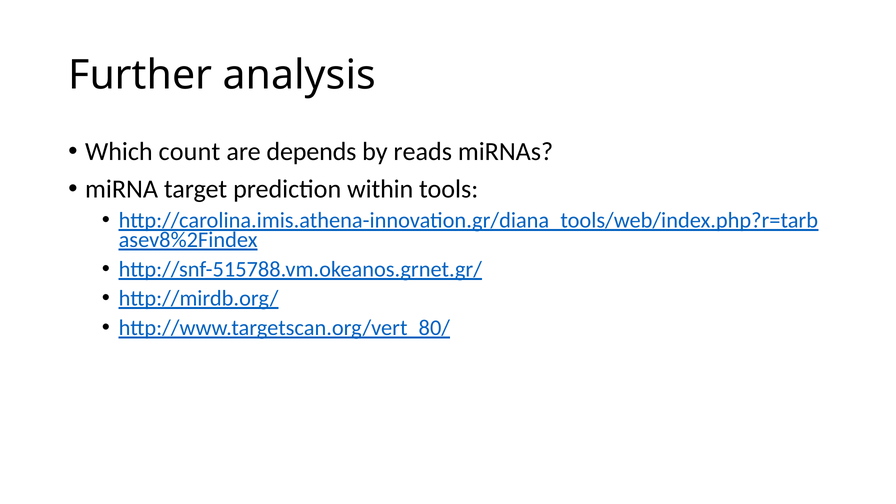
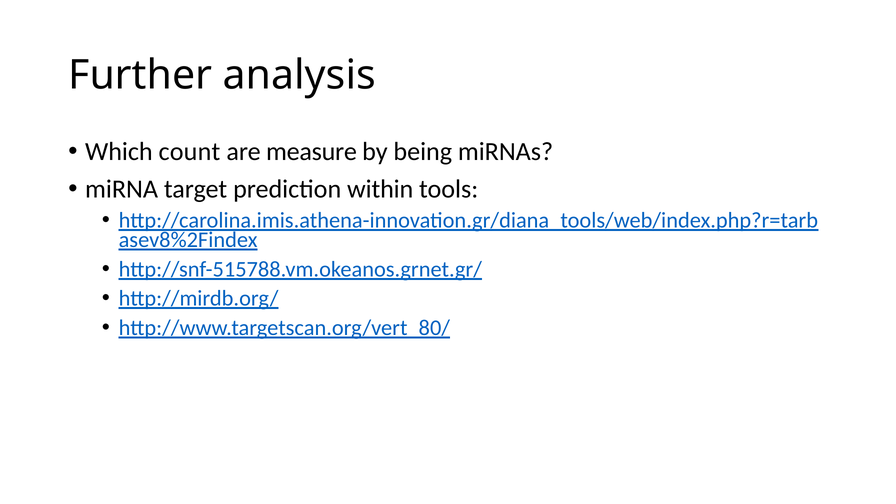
depends: depends -> measure
reads: reads -> being
